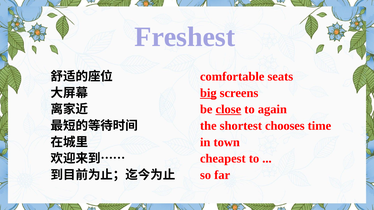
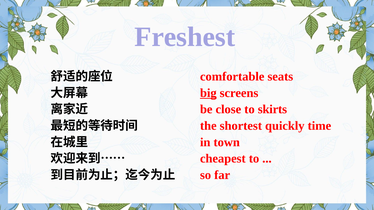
close underline: present -> none
again: again -> skirts
chooses: chooses -> quickly
